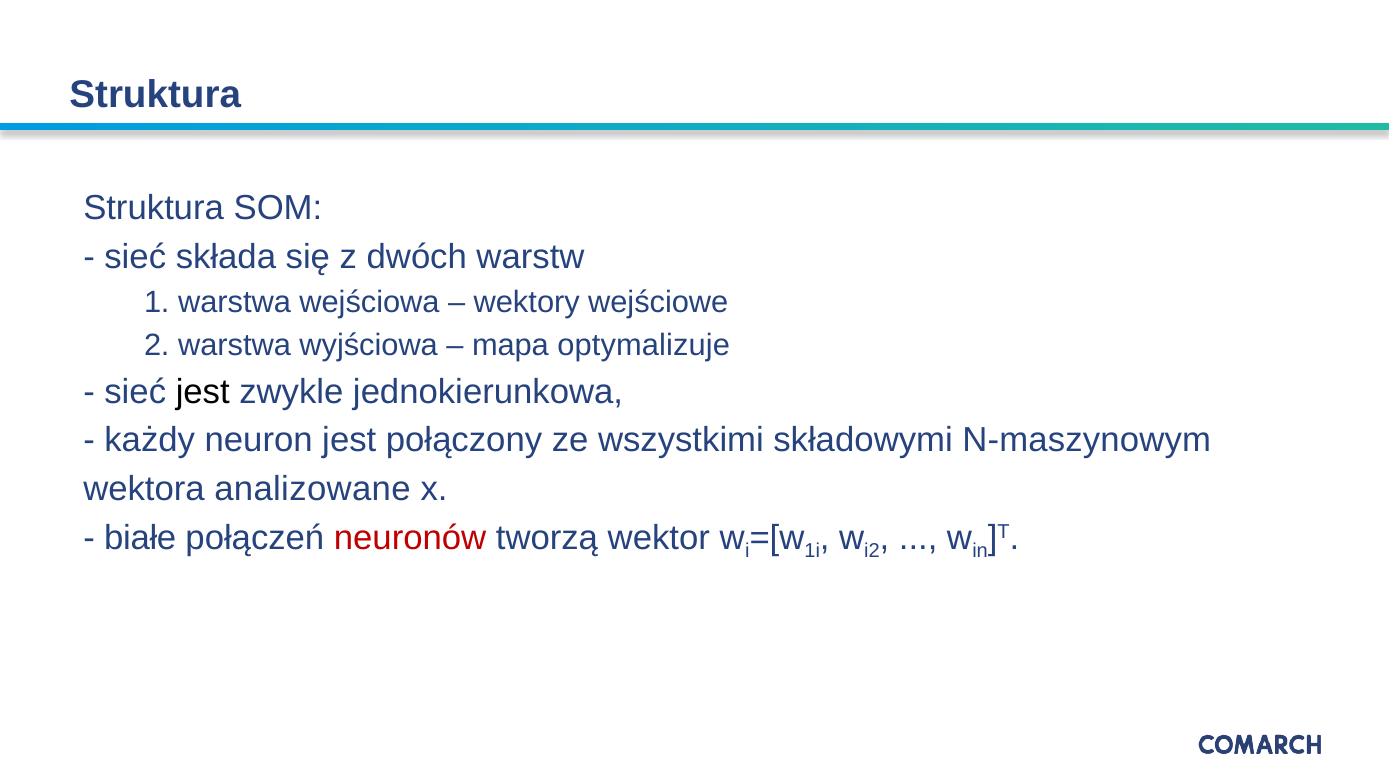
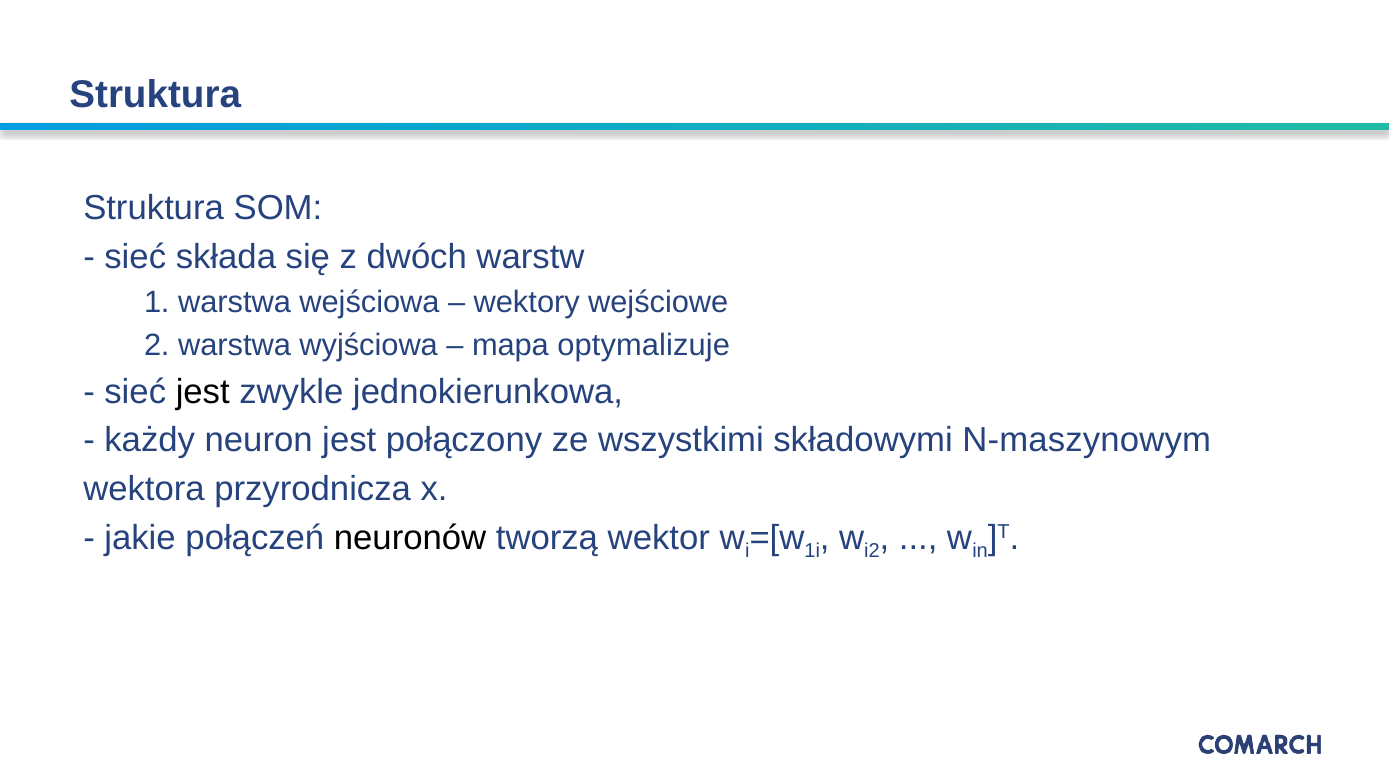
analizowane: analizowane -> przyrodnicza
białe: białe -> jakie
neuronów colour: red -> black
